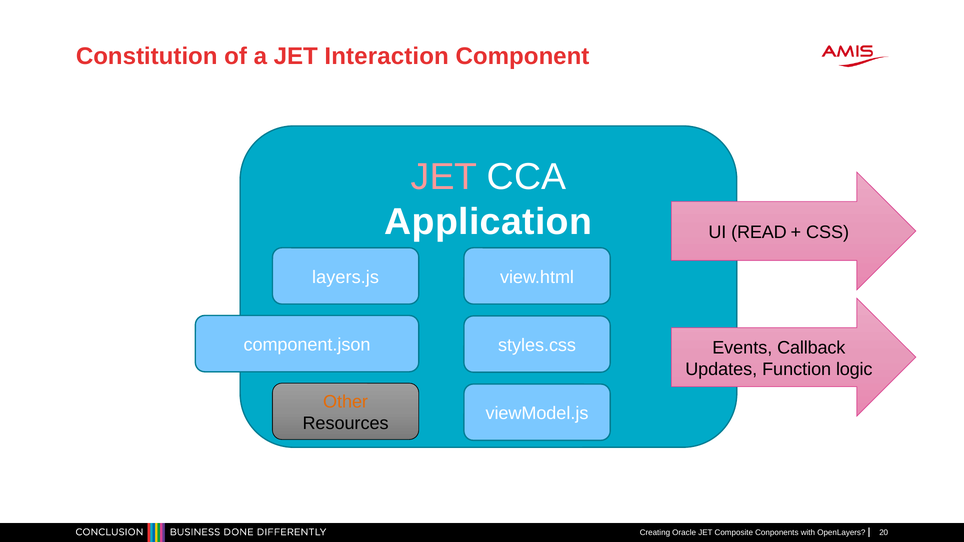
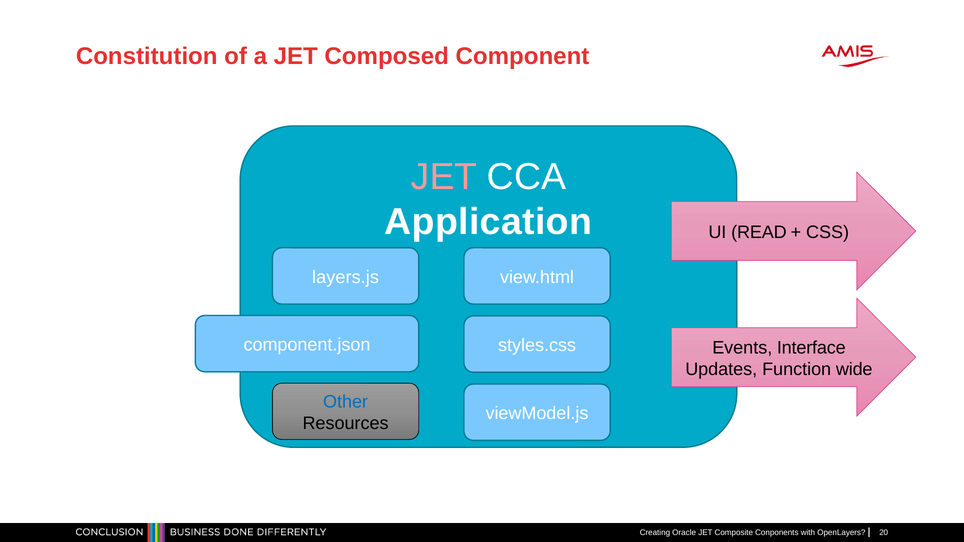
Interaction: Interaction -> Composed
Callback: Callback -> Interface
logic: logic -> wide
Other colour: orange -> blue
